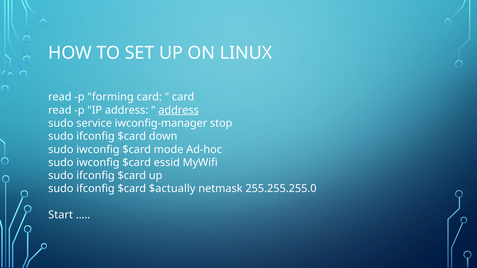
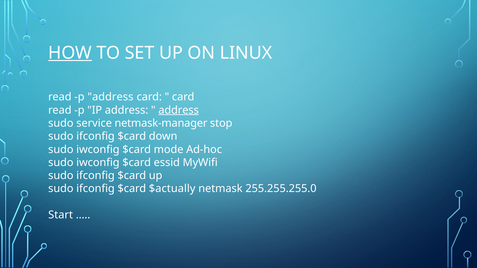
HOW underline: none -> present
p forming: forming -> address
iwconfig-manager: iwconfig-manager -> netmask-manager
